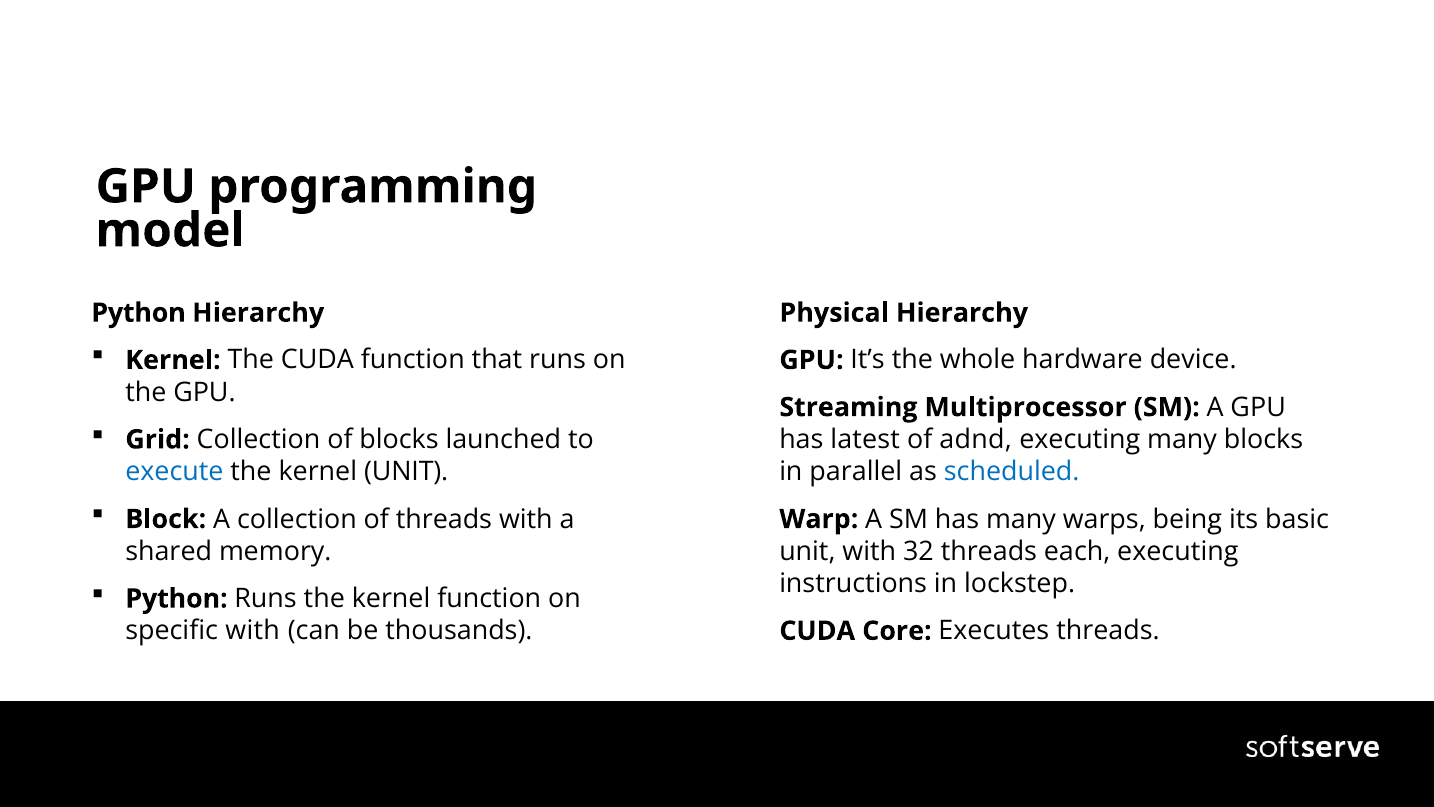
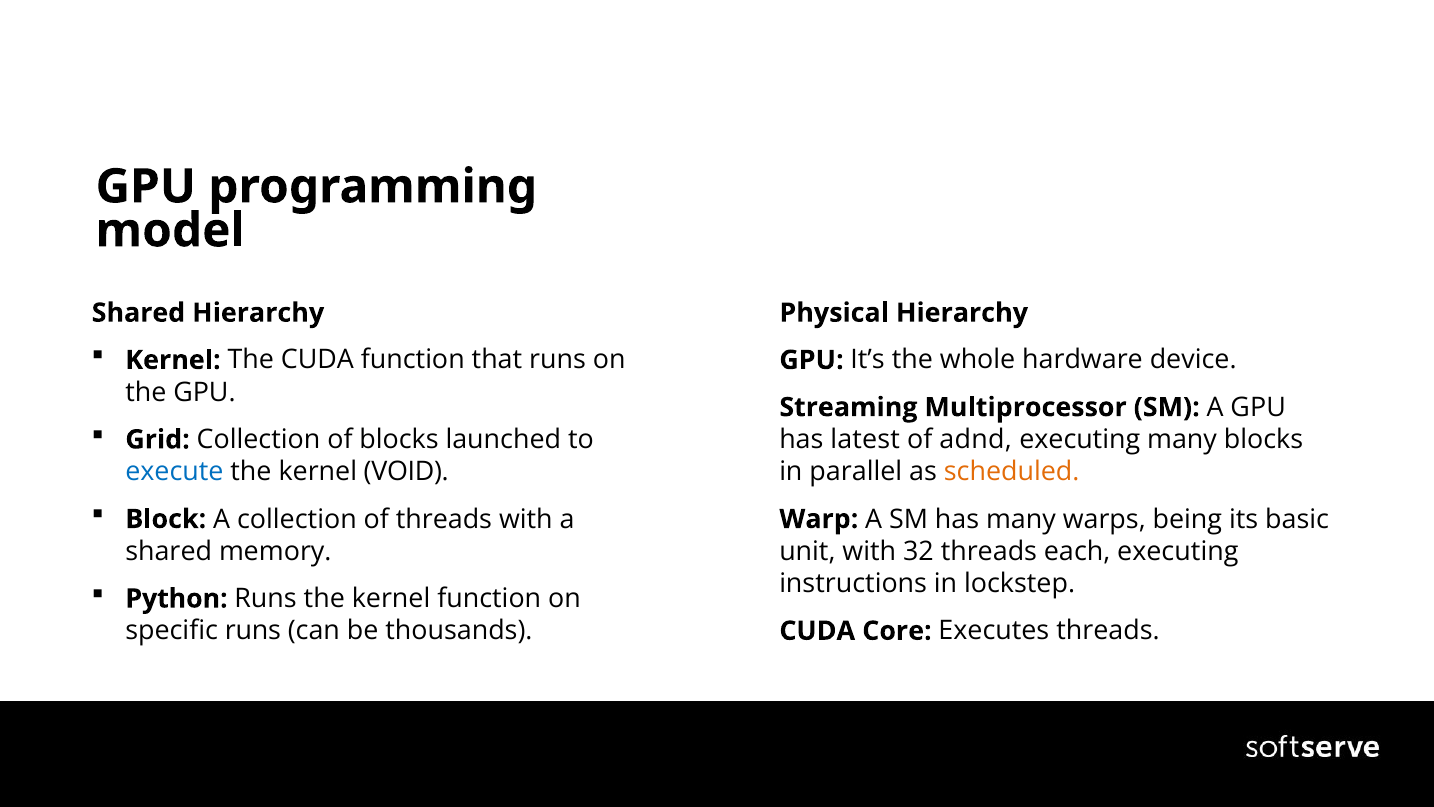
Python at (139, 313): Python -> Shared
kernel UNIT: UNIT -> VOID
scheduled colour: blue -> orange
specific with: with -> runs
